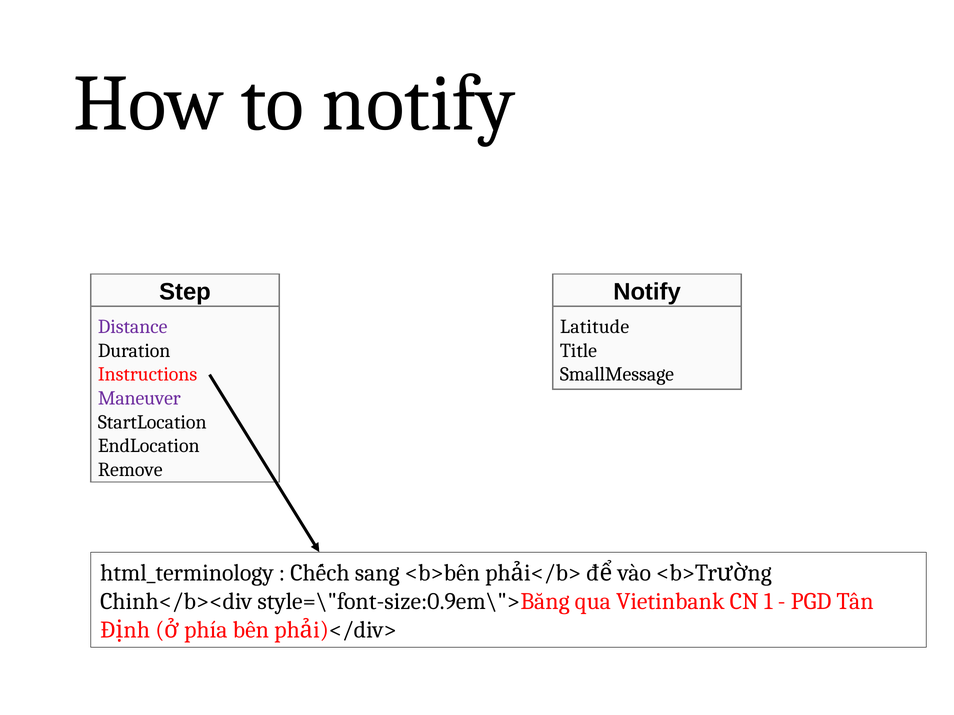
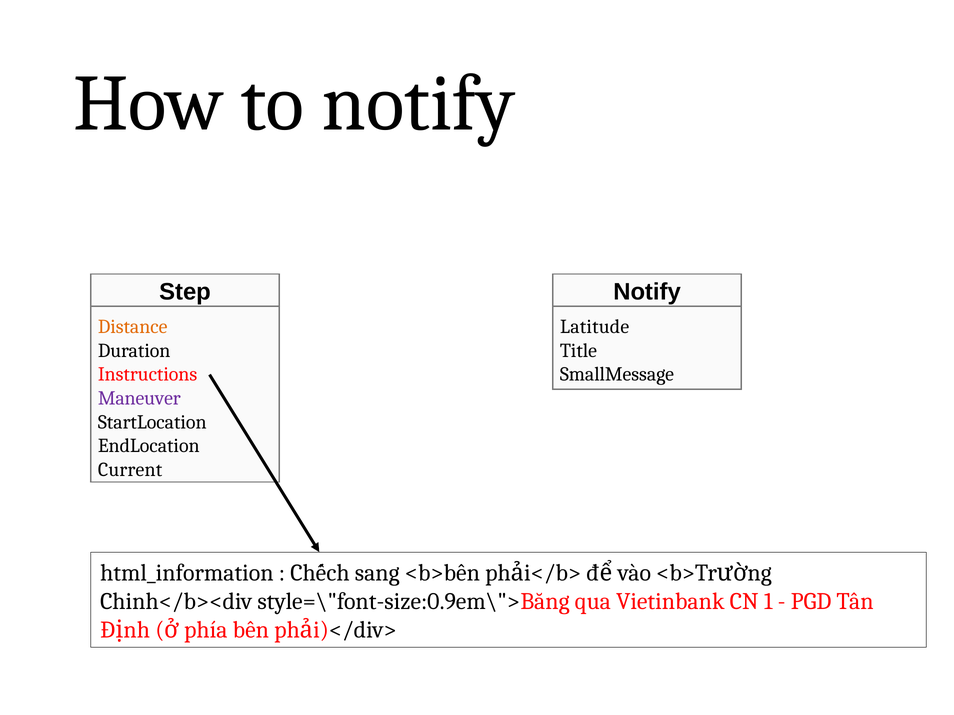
Distance colour: purple -> orange
Remove: Remove -> Current
html_terminology: html_terminology -> html_information
